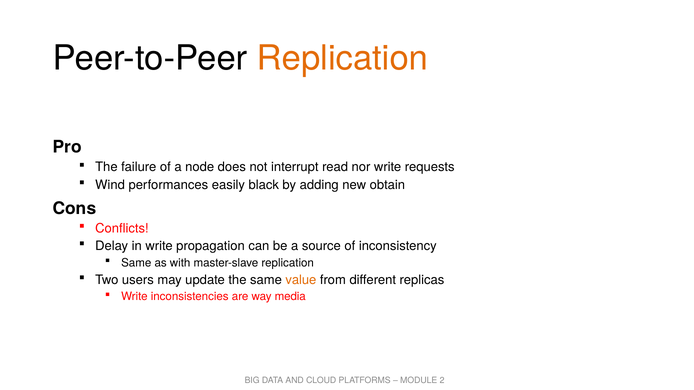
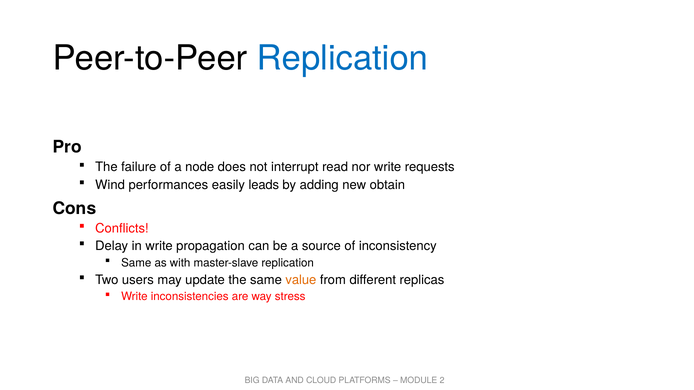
Replication at (343, 58) colour: orange -> blue
black: black -> leads
media: media -> stress
